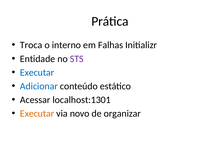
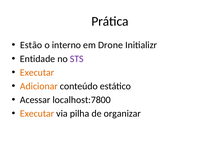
Troca: Troca -> Estão
Falhas: Falhas -> Drone
Executar at (37, 72) colour: blue -> orange
Adicionar colour: blue -> orange
localhost:1301: localhost:1301 -> localhost:7800
novo: novo -> pilha
